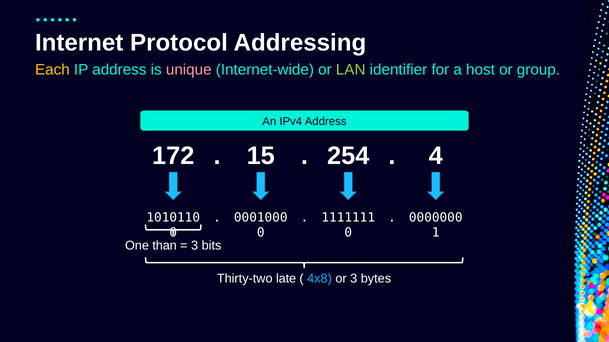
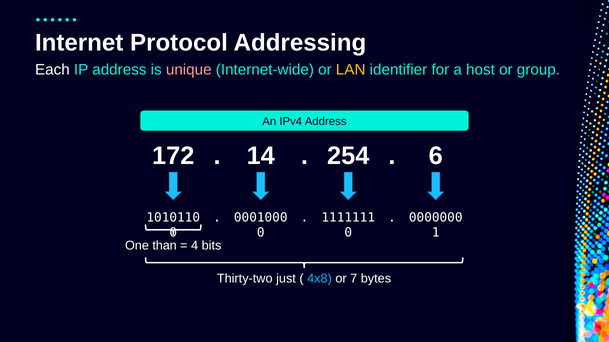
Each colour: yellow -> white
LAN colour: light green -> yellow
15: 15 -> 14
4: 4 -> 6
3 at (195, 246): 3 -> 4
late: late -> just
or 3: 3 -> 7
